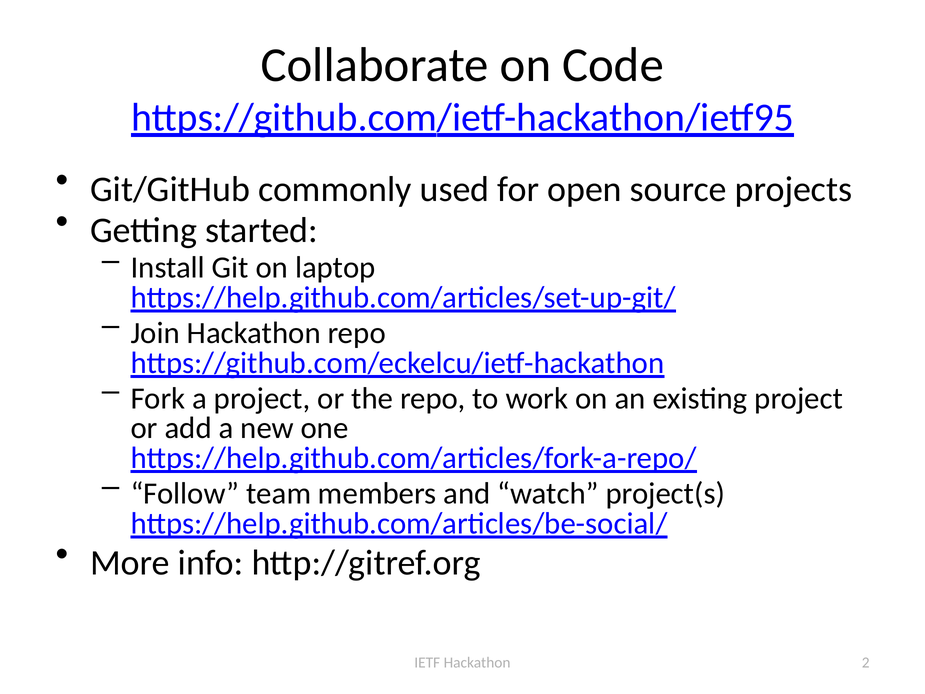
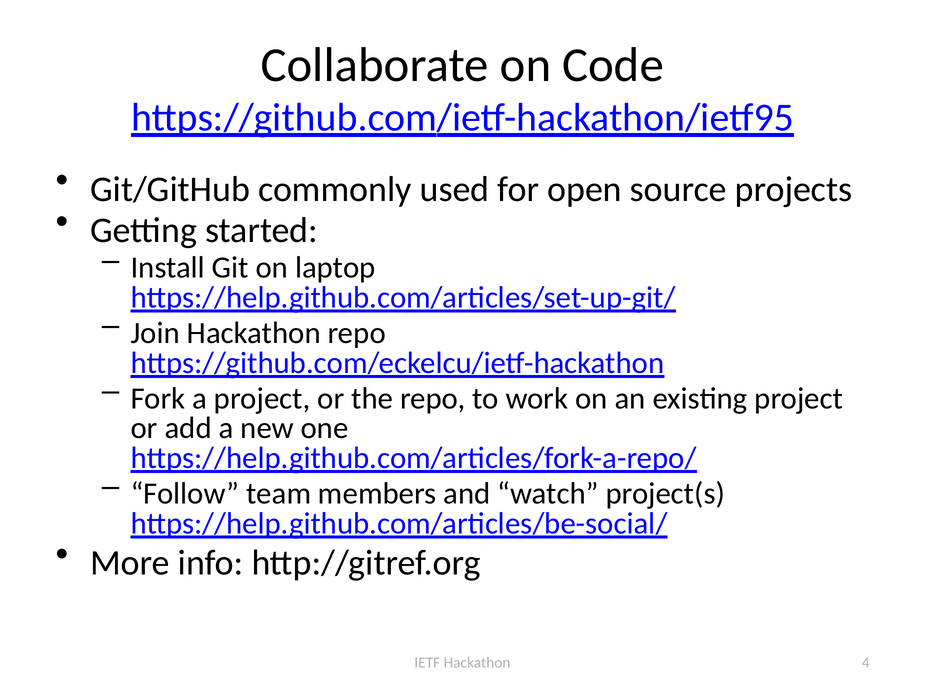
2: 2 -> 4
